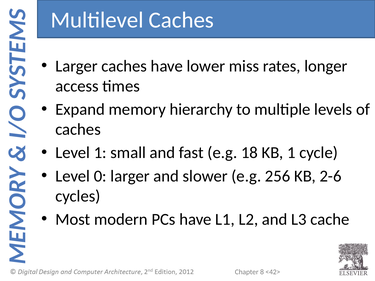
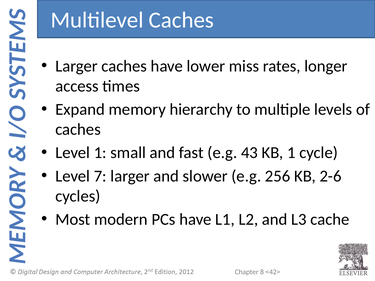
18: 18 -> 43
0: 0 -> 7
